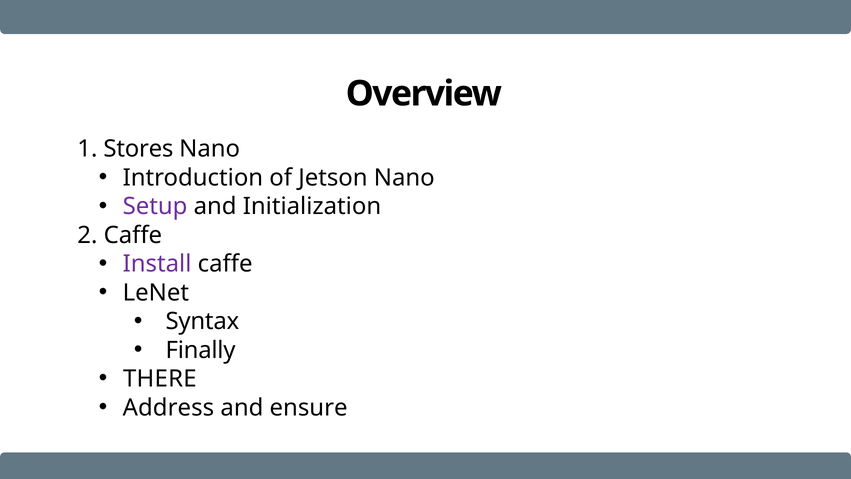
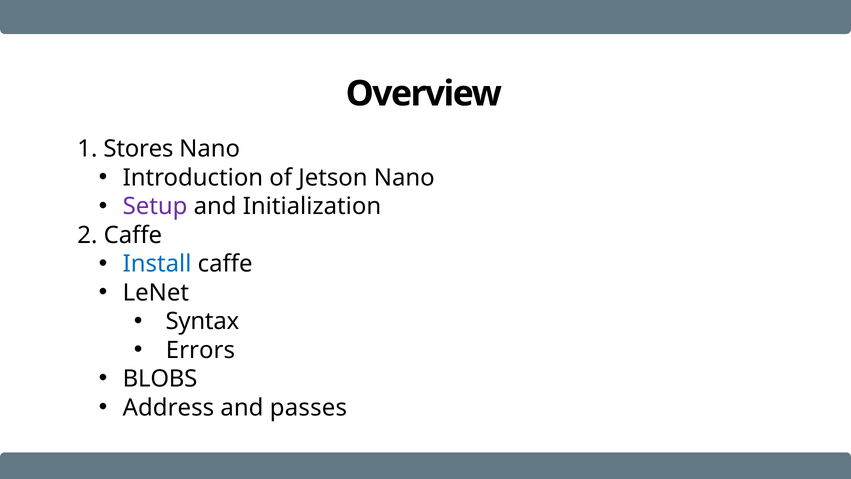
Install colour: purple -> blue
Finally: Finally -> Errors
THERE: THERE -> BLOBS
ensure: ensure -> passes
